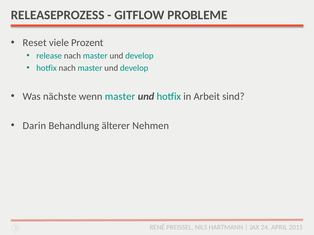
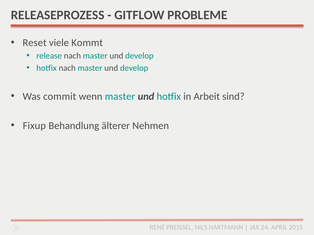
Prozent: Prozent -> Kommt
nächste: nächste -> commit
Darin: Darin -> Fixup
